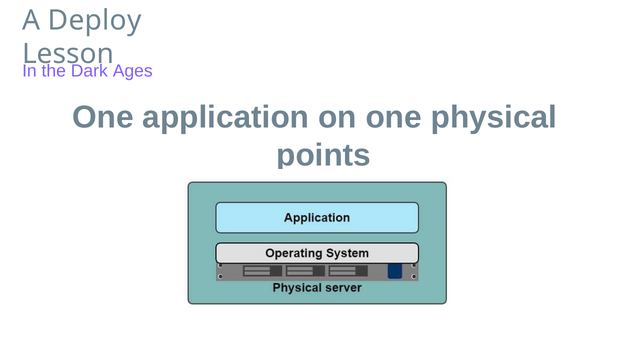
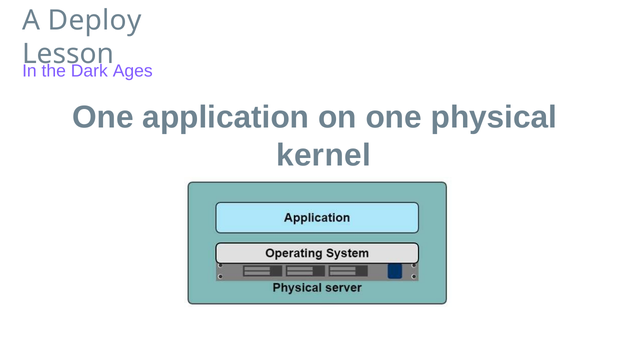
points: points -> kernel
